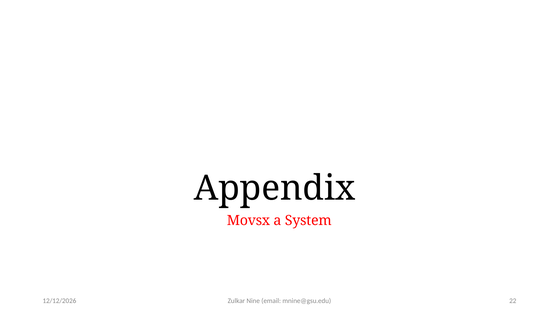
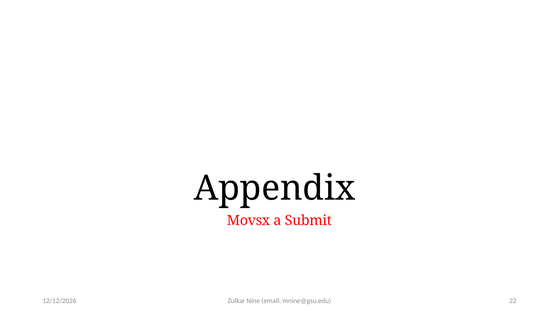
System: System -> Submit
